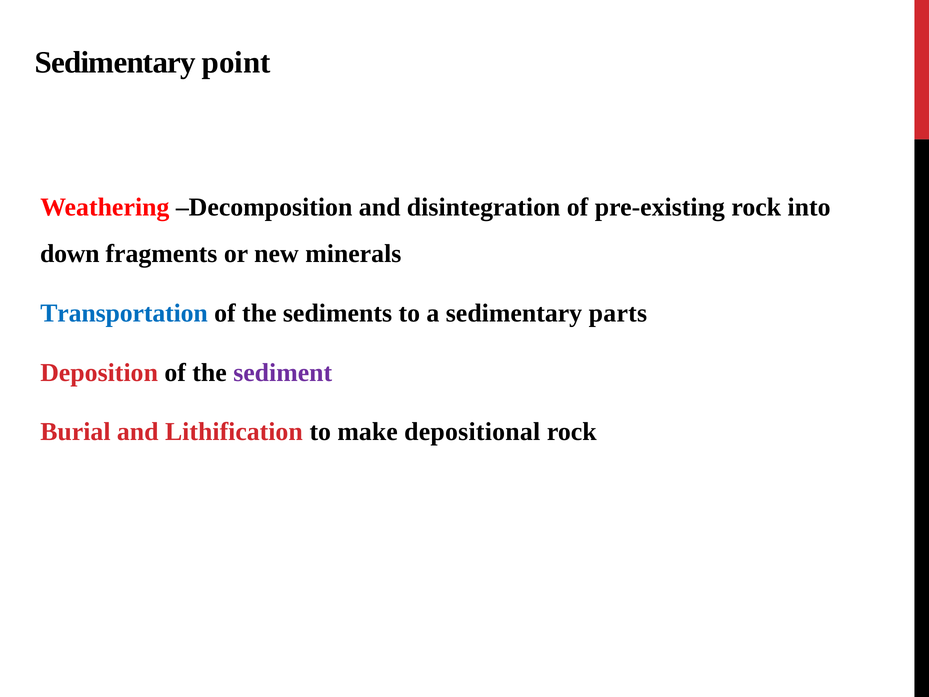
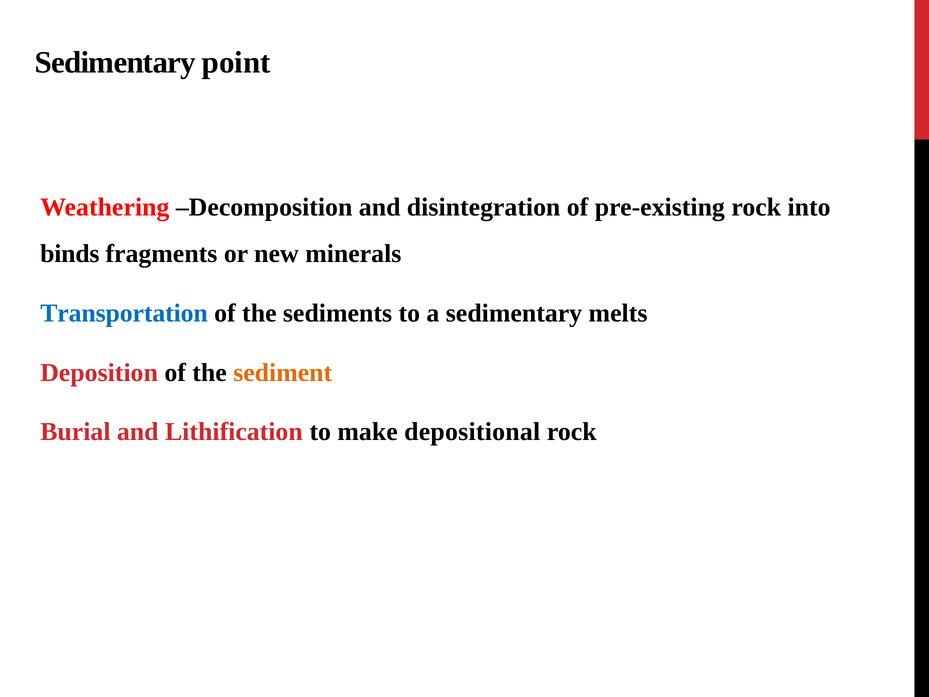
down: down -> binds
parts: parts -> melts
sediment colour: purple -> orange
